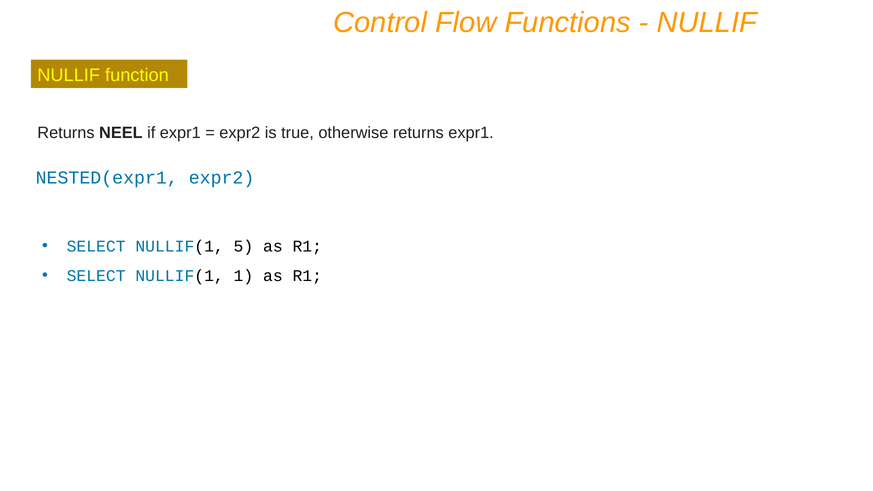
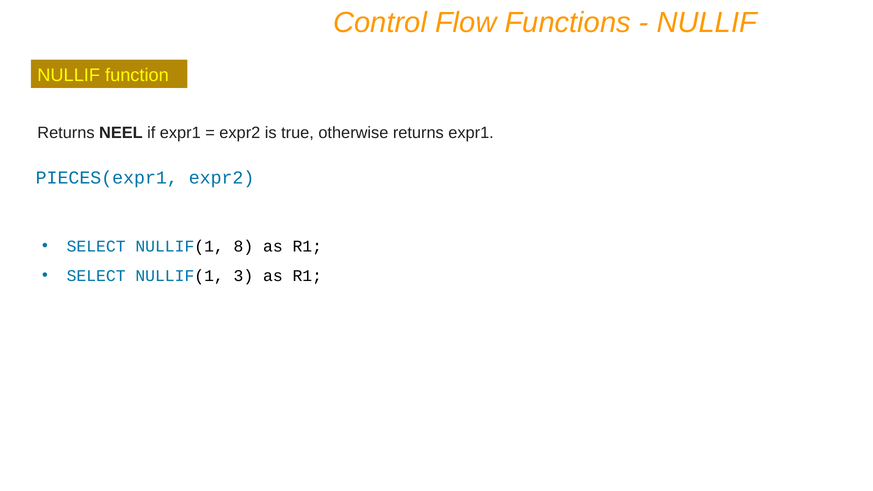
NESTED(expr1: NESTED(expr1 -> PIECES(expr1
5: 5 -> 8
1: 1 -> 3
